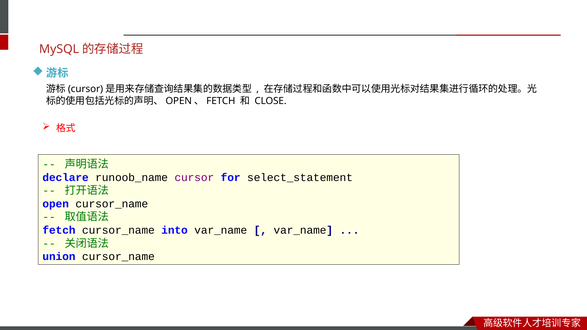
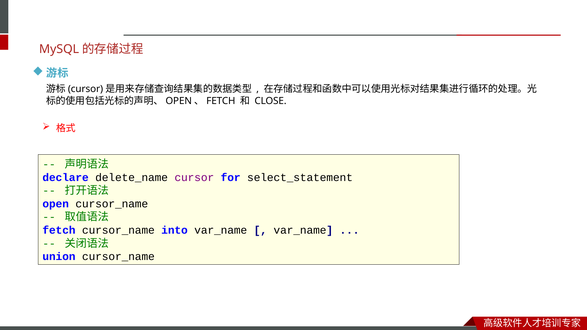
runoob_name: runoob_name -> delete_name
